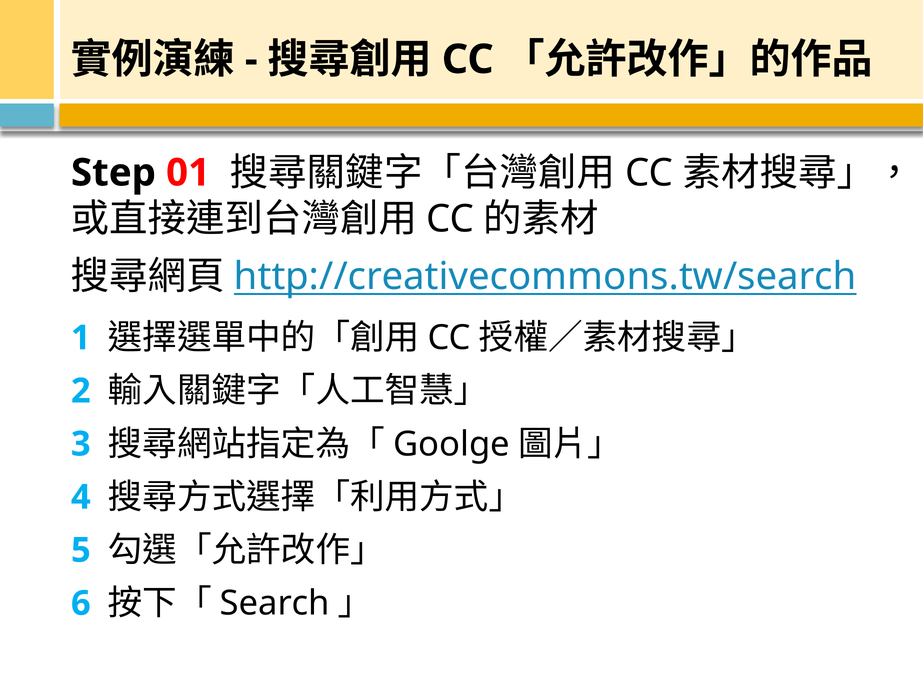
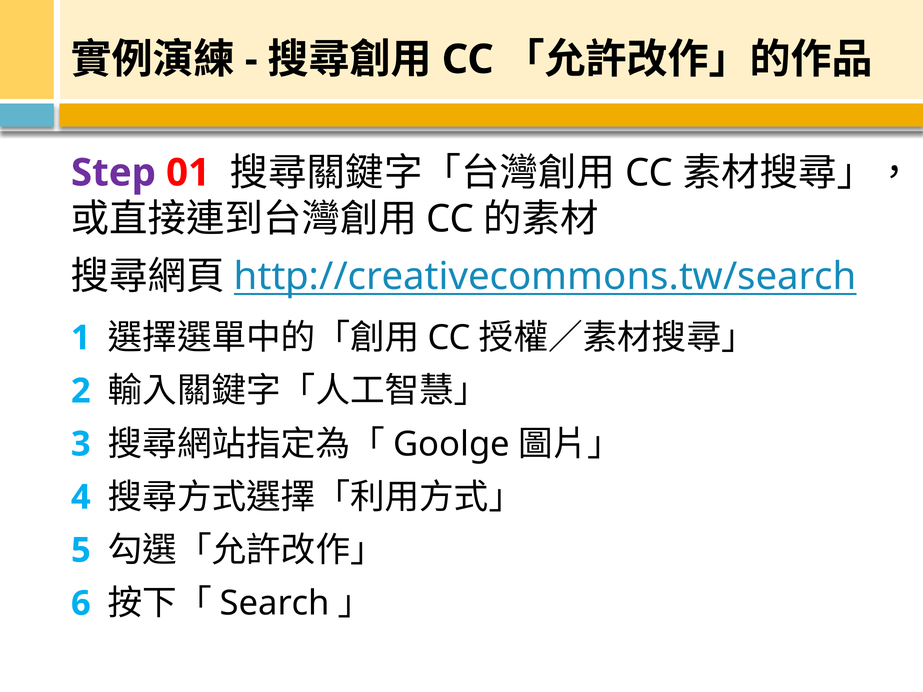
Step colour: black -> purple
